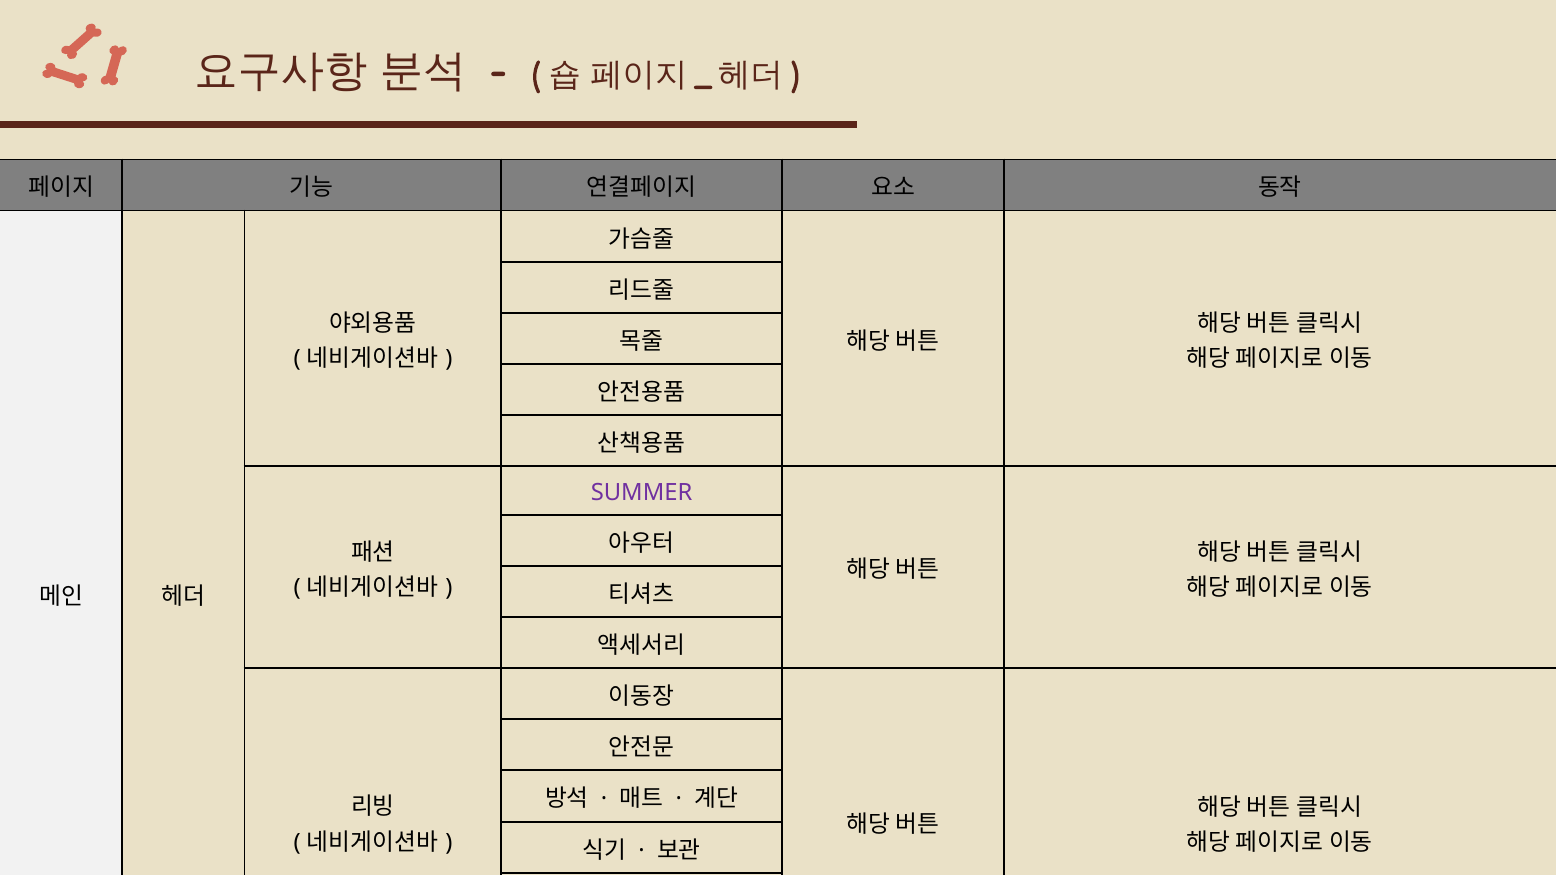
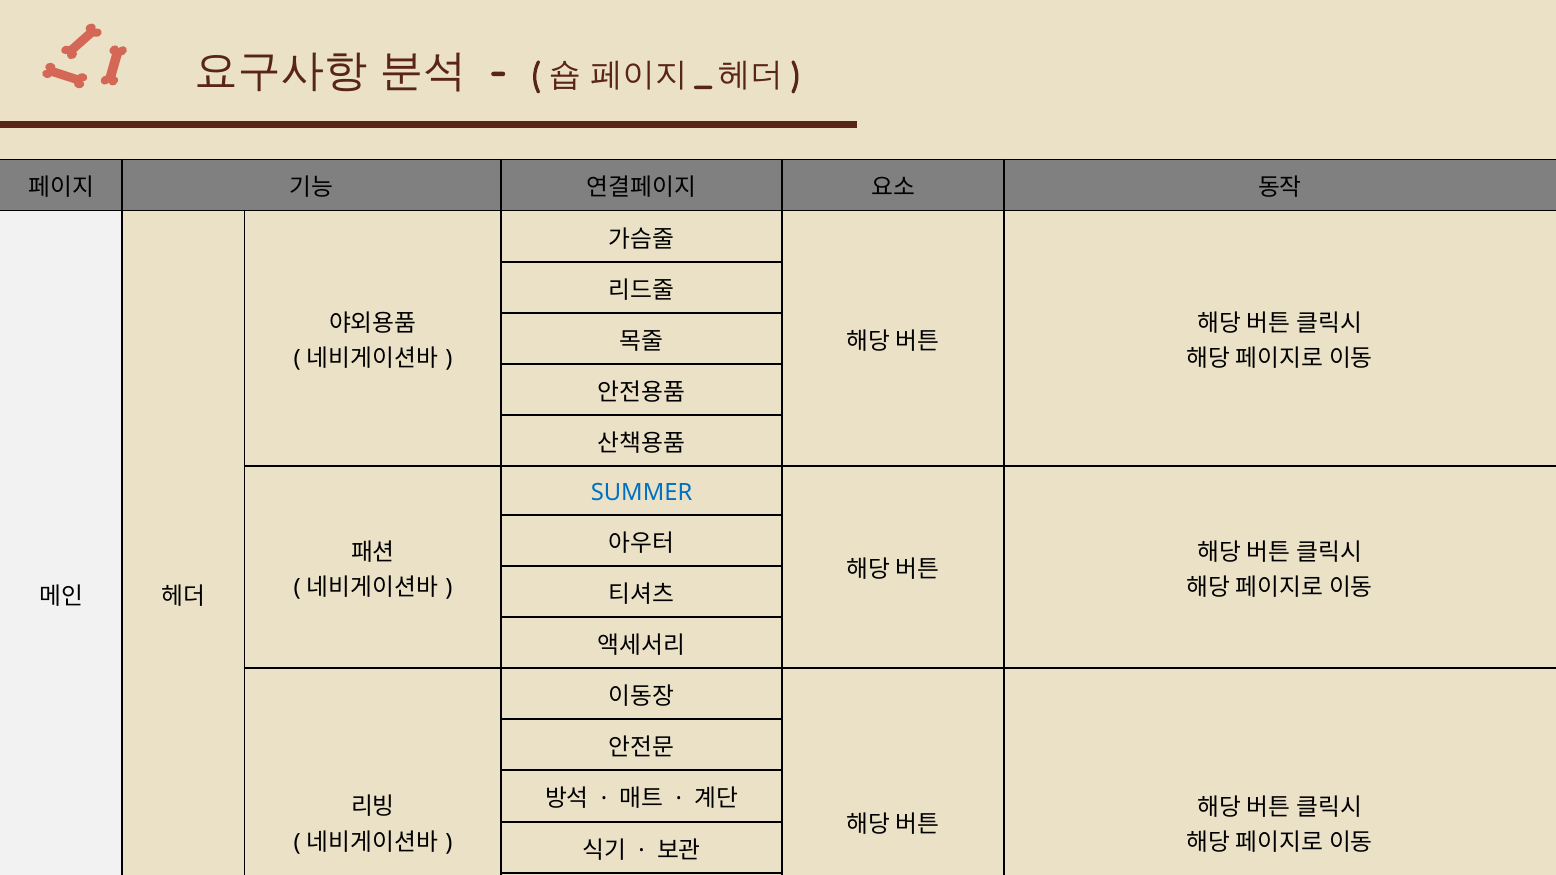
SUMMER colour: purple -> blue
